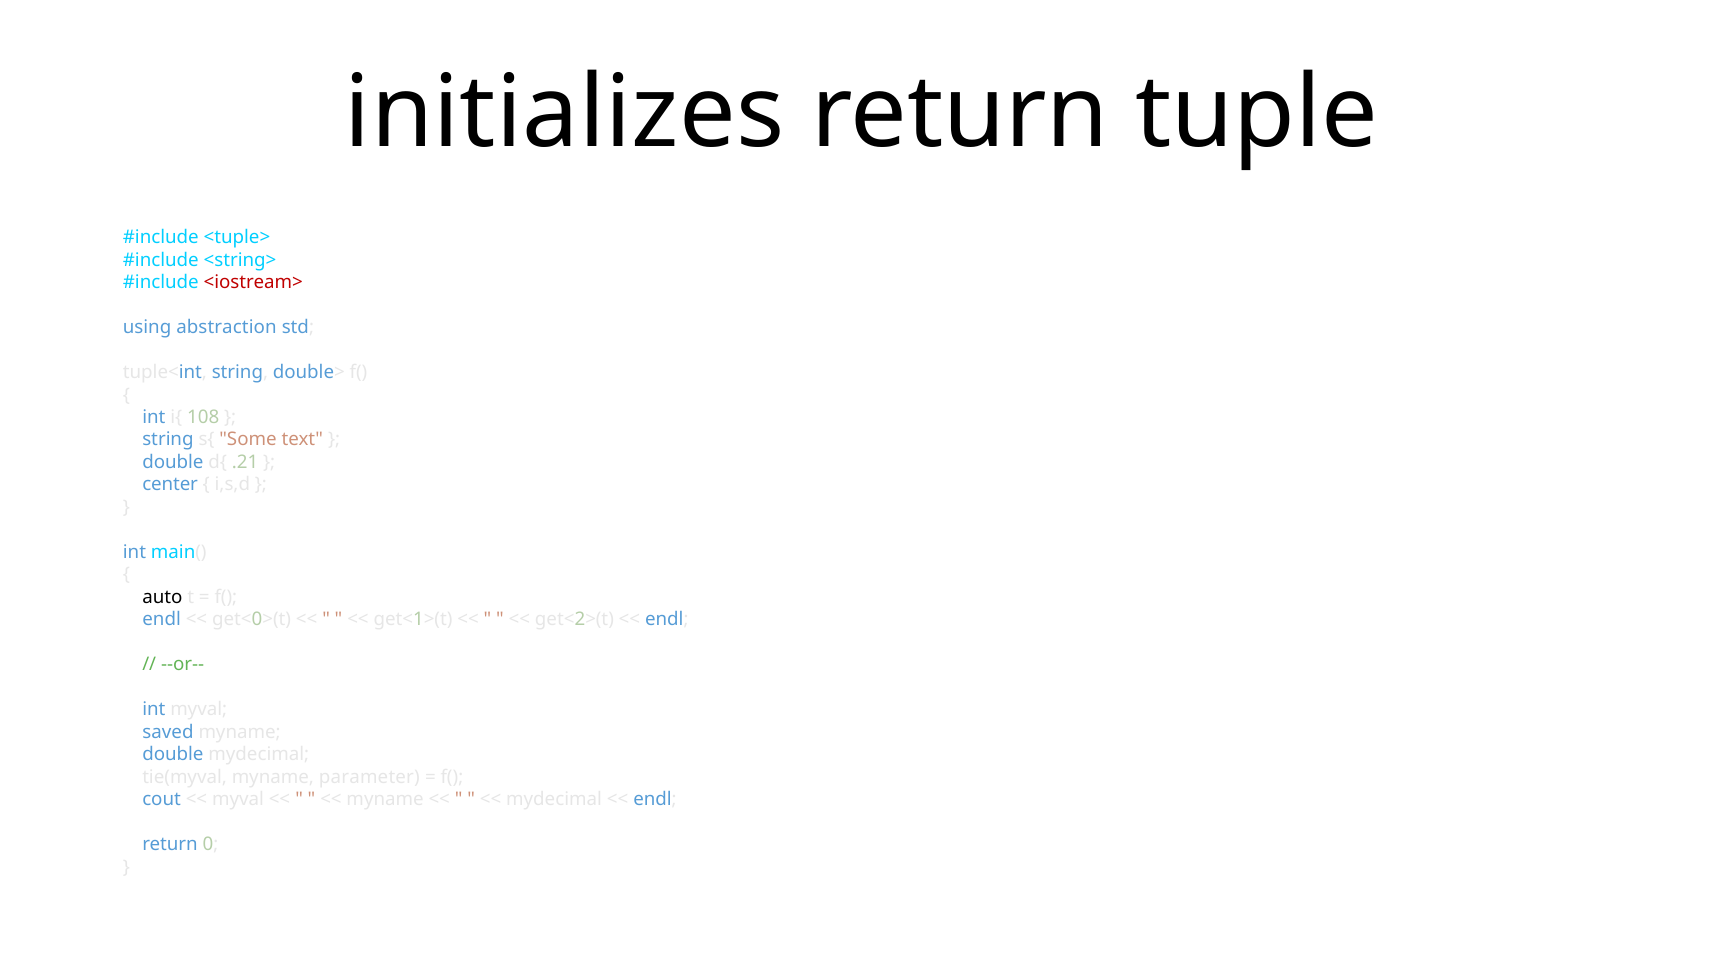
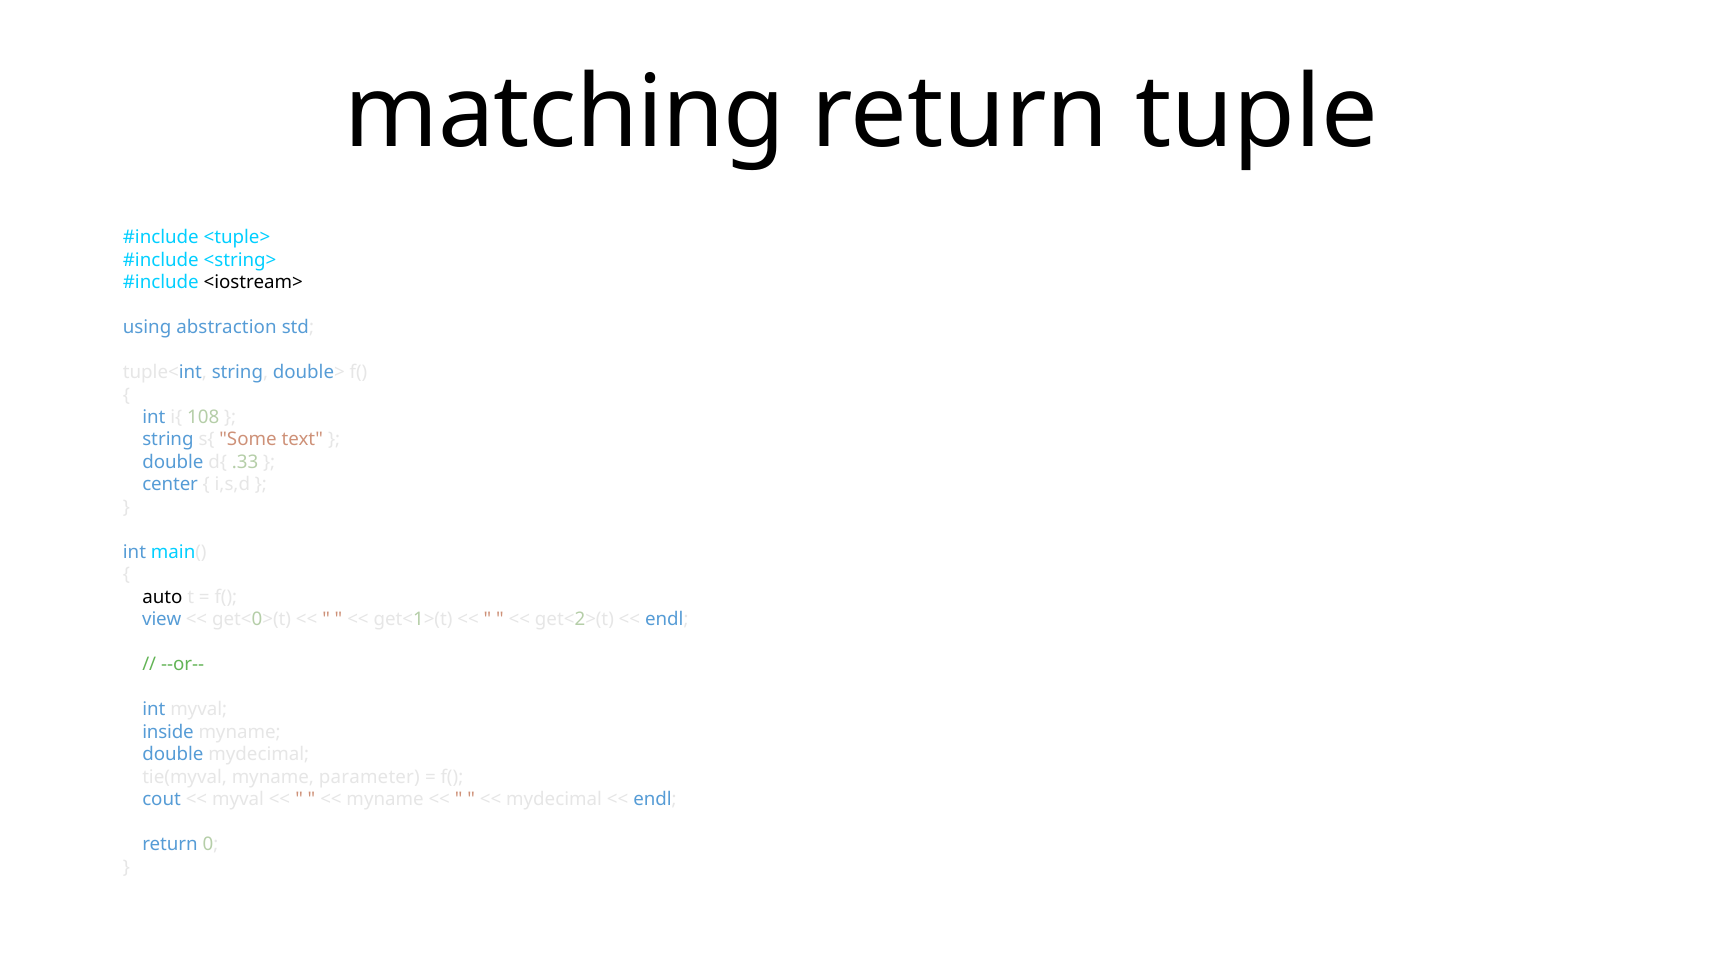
initializes: initializes -> matching
<iostream> colour: red -> black
.21: .21 -> .33
endl at (162, 620): endl -> view
saved: saved -> inside
